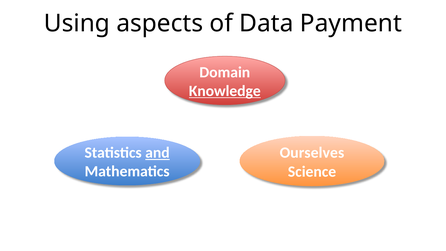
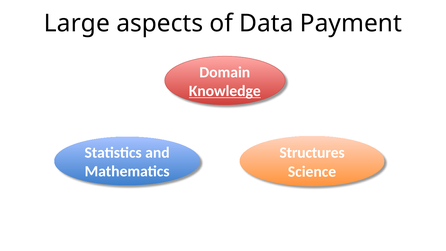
Using: Using -> Large
and underline: present -> none
Ourselves: Ourselves -> Structures
